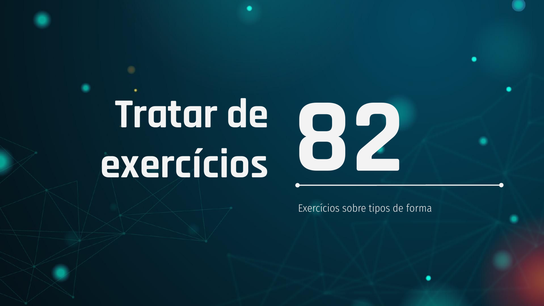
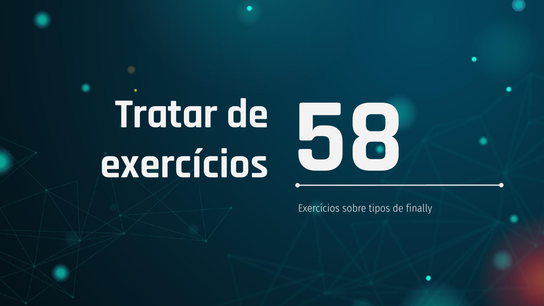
82: 82 -> 58
forma: forma -> finally
